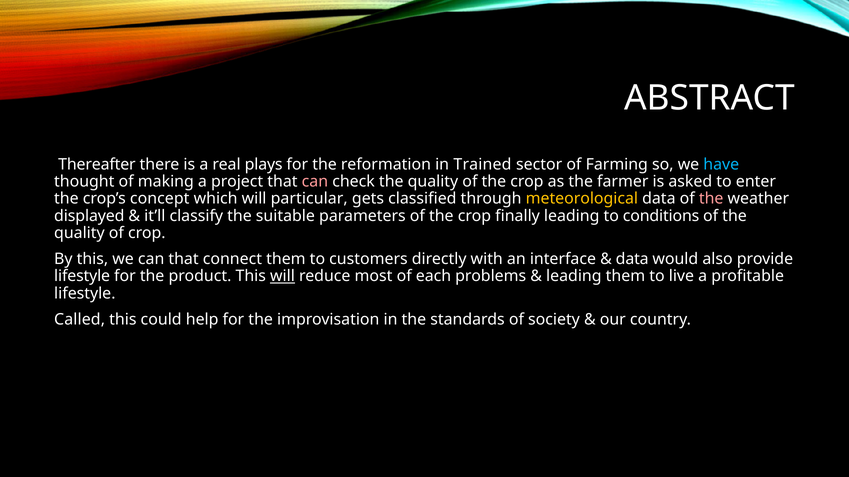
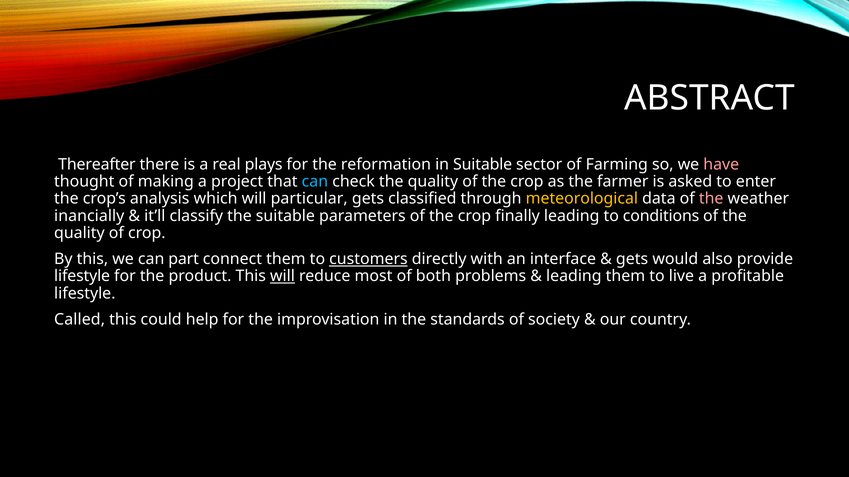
in Trained: Trained -> Suitable
have colour: light blue -> pink
can at (315, 182) colour: pink -> light blue
concept: concept -> analysis
displayed: displayed -> inancially
can that: that -> part
customers underline: none -> present
data at (632, 259): data -> gets
each: each -> both
